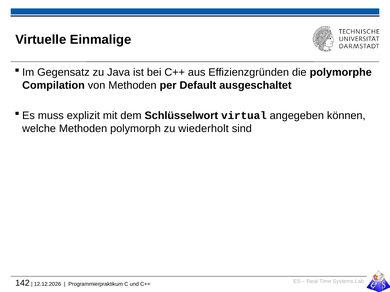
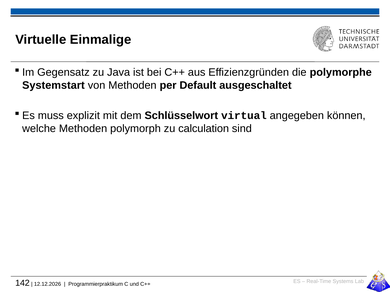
Compilation: Compilation -> Systemstart
wiederholt: wiederholt -> calculation
